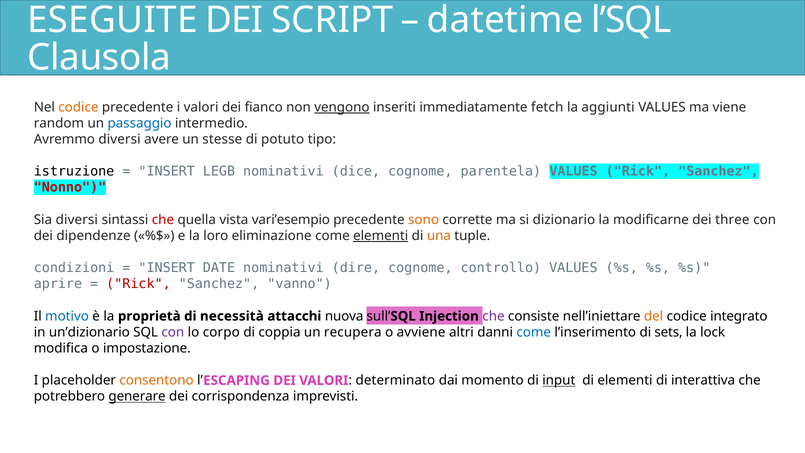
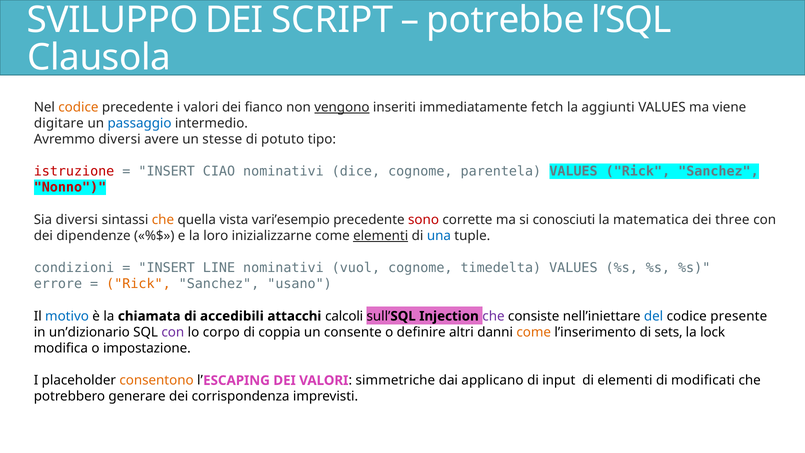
ESEGUITE: ESEGUITE -> SVILUPPO
datetime: datetime -> potrebbe
random: random -> digitare
istruzione colour: black -> red
LEGB: LEGB -> CIAO
che at (163, 220) colour: red -> orange
sono colour: orange -> red
dizionario: dizionario -> conosciuti
modificarne: modificarne -> matematica
eliminazione: eliminazione -> inizializzarne
una colour: orange -> blue
DATE: DATE -> LINE
dire: dire -> vuol
controllo: controllo -> timedelta
aprire: aprire -> errore
Rick at (138, 284) colour: red -> orange
vanno: vanno -> usano
proprietà: proprietà -> chiamata
necessità: necessità -> accedibili
nuova: nuova -> calcoli
del colour: orange -> blue
integrato: integrato -> presente
recupera: recupera -> consente
avviene: avviene -> definire
come at (534, 332) colour: blue -> orange
determinato: determinato -> simmetriche
momento: momento -> applicano
input underline: present -> none
interattiva: interattiva -> modificati
generare underline: present -> none
